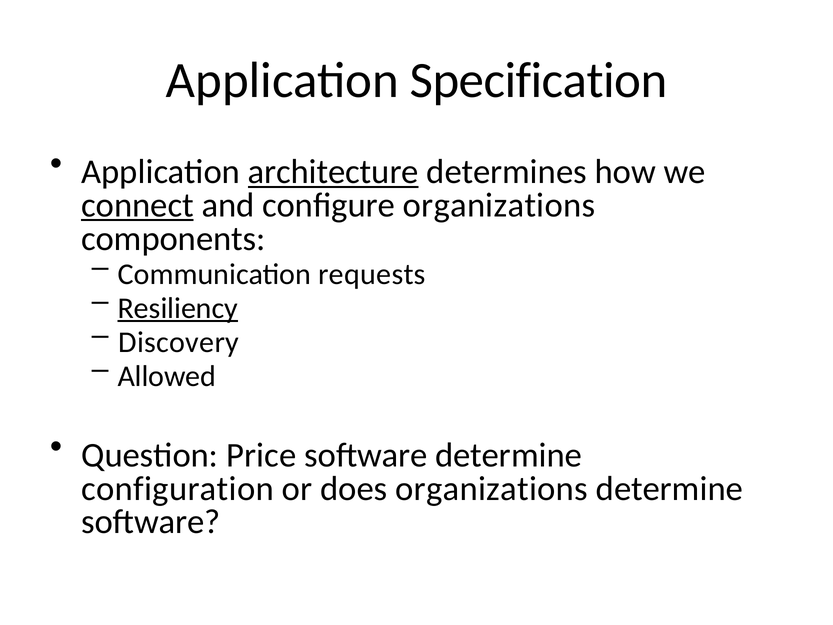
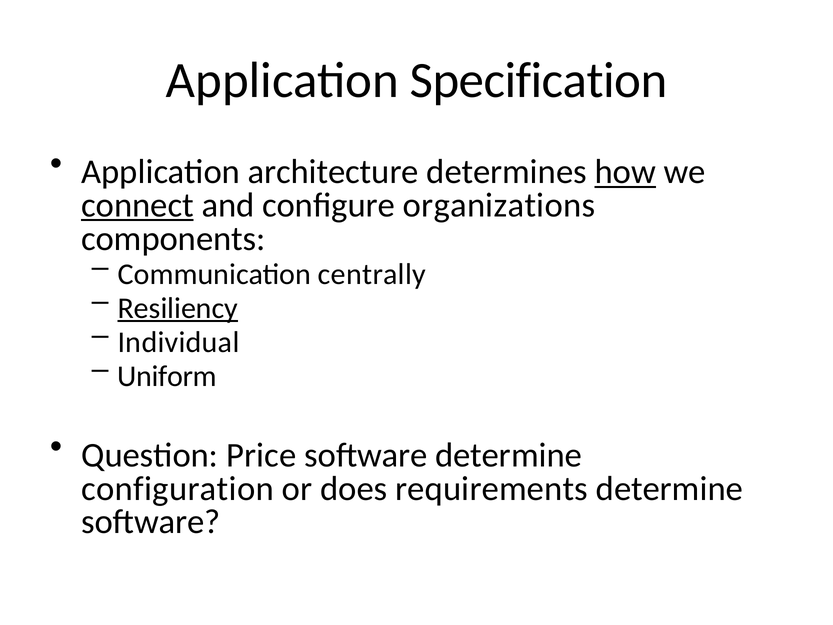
architecture underline: present -> none
how underline: none -> present
requests: requests -> centrally
Discovery: Discovery -> Individual
Allowed: Allowed -> Uniform
does organizations: organizations -> requirements
